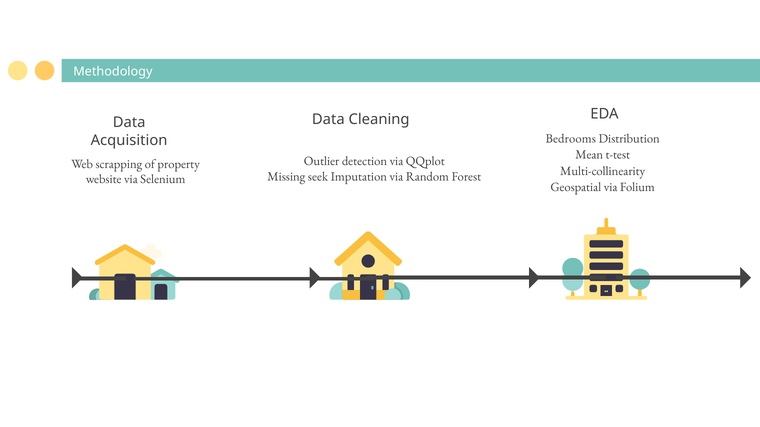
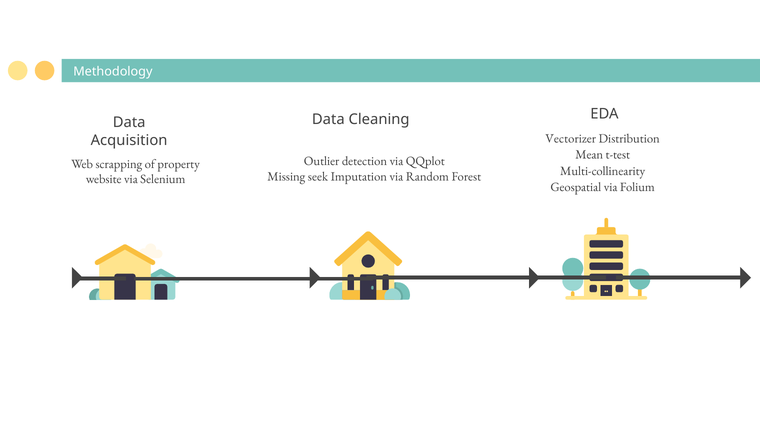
Bedrooms: Bedrooms -> Vectorizer
